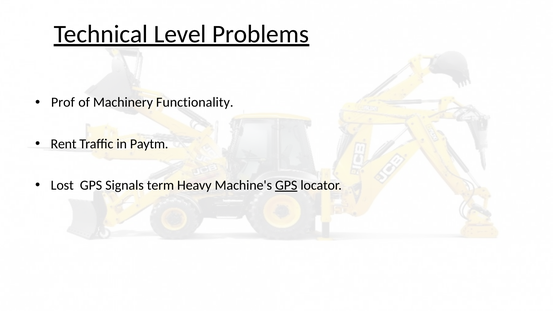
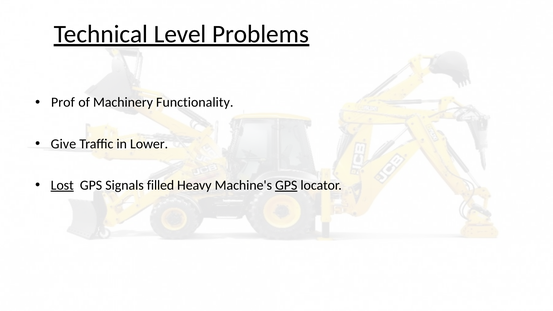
Rent: Rent -> Give
Paytm: Paytm -> Lower
Lost underline: none -> present
term: term -> filled
